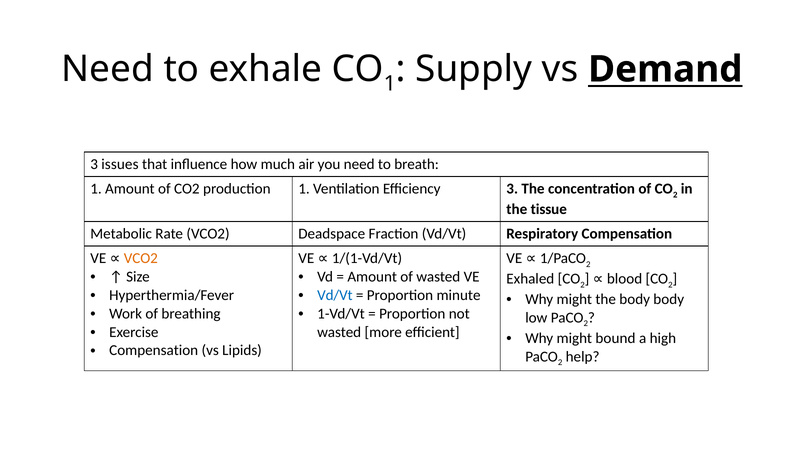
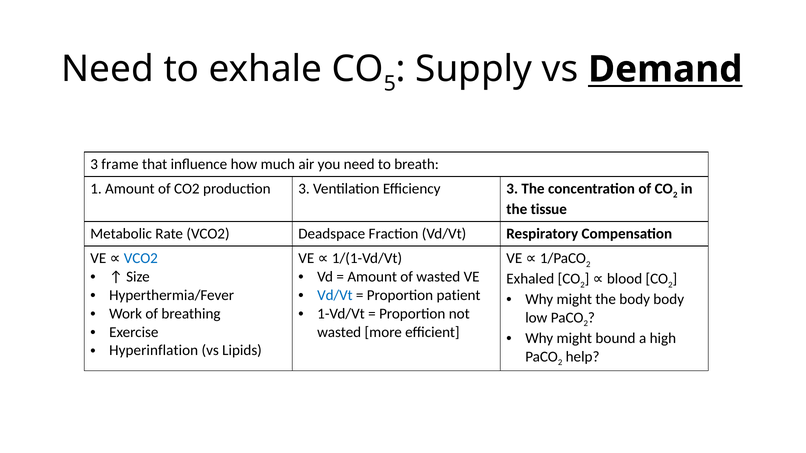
1 at (390, 84): 1 -> 5
issues: issues -> frame
production 1: 1 -> 3
VCO2 at (141, 259) colour: orange -> blue
minute: minute -> patient
Compensation at (154, 351): Compensation -> Hyperinflation
